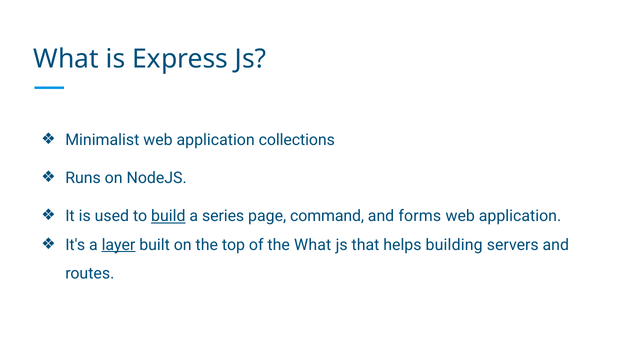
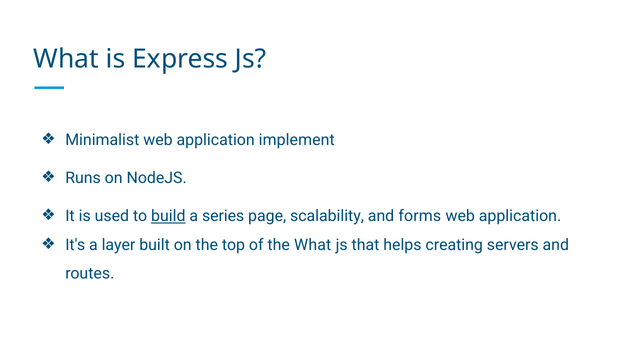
collections: collections -> implement
command: command -> scalability
layer underline: present -> none
building: building -> creating
